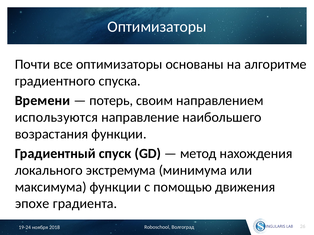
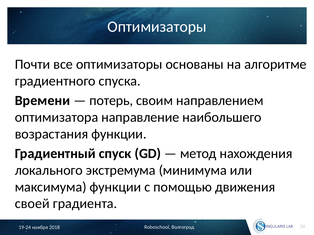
используются: используются -> оптимизатора
эпохе: эпохе -> своей
